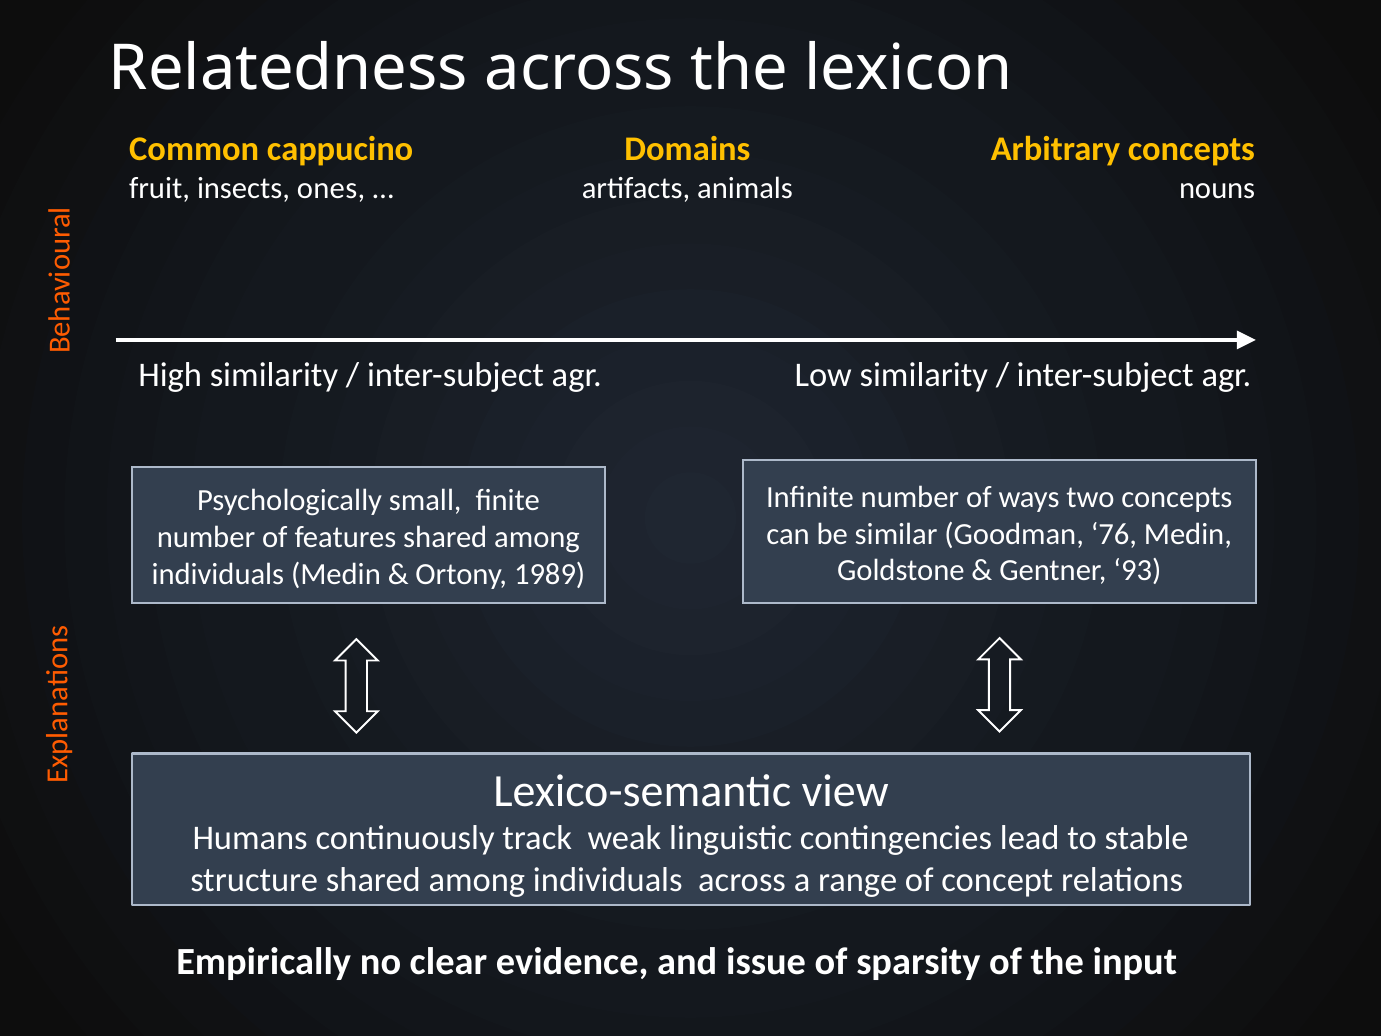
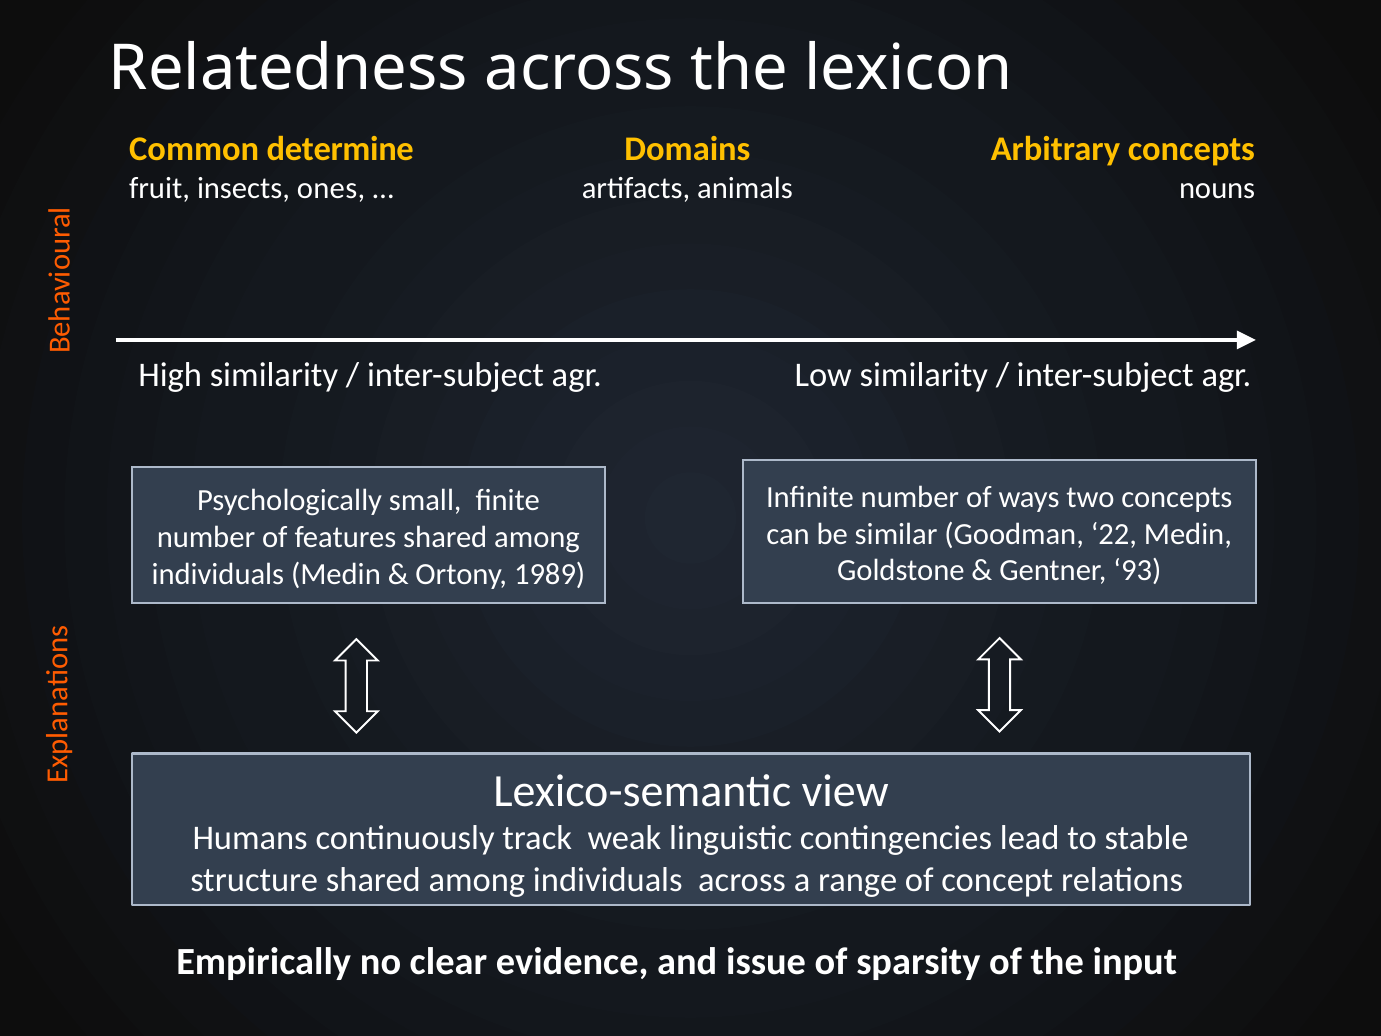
cappucino: cappucino -> determine
76: 76 -> 22
